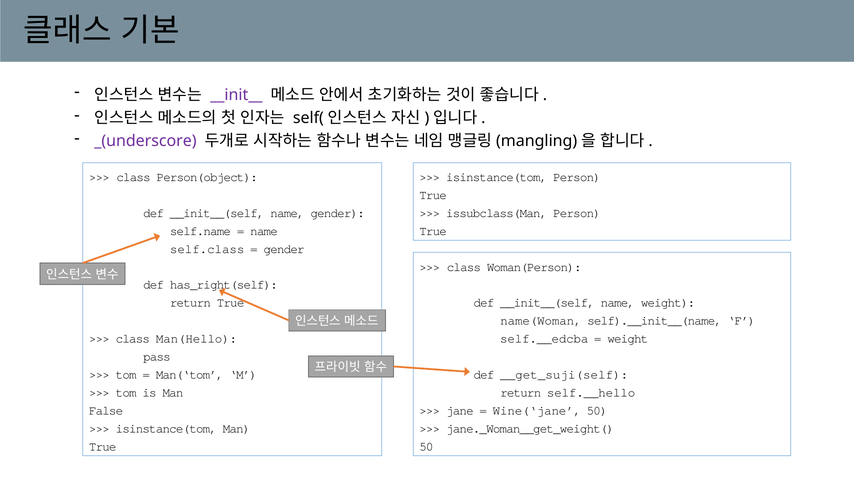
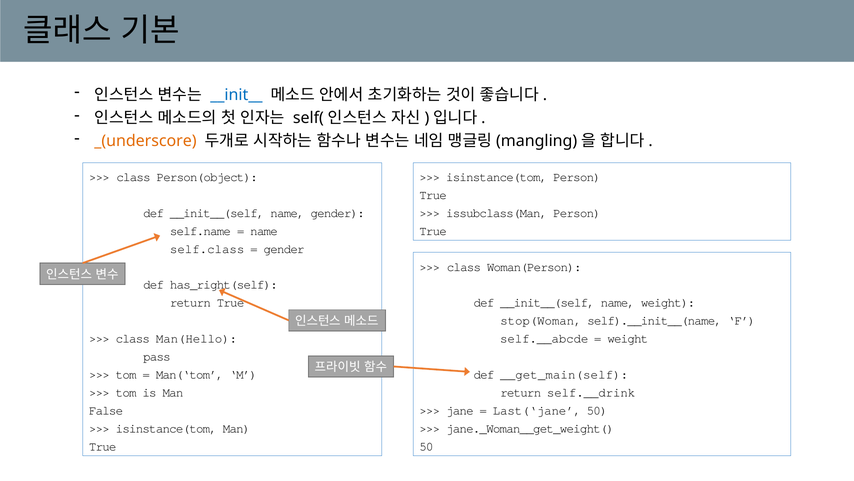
__init__ colour: purple -> blue
_(underscore colour: purple -> orange
name(Woman: name(Woman -> stop(Woman
self.__edcba: self.__edcba -> self.__abcde
__get_suji(self: __get_suji(self -> __get_main(self
self.__hello: self.__hello -> self.__drink
Wine(‘jane: Wine(‘jane -> Last(‘jane
